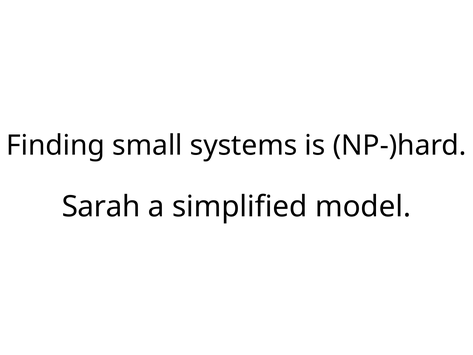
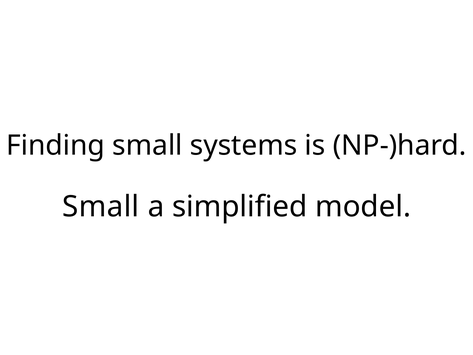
Sarah at (101, 207): Sarah -> Small
